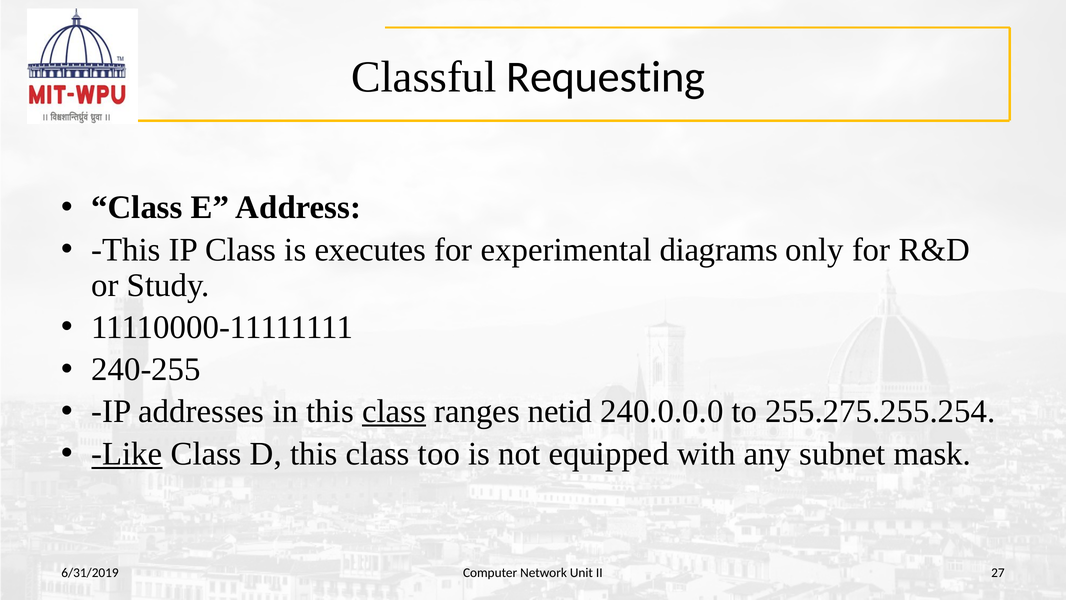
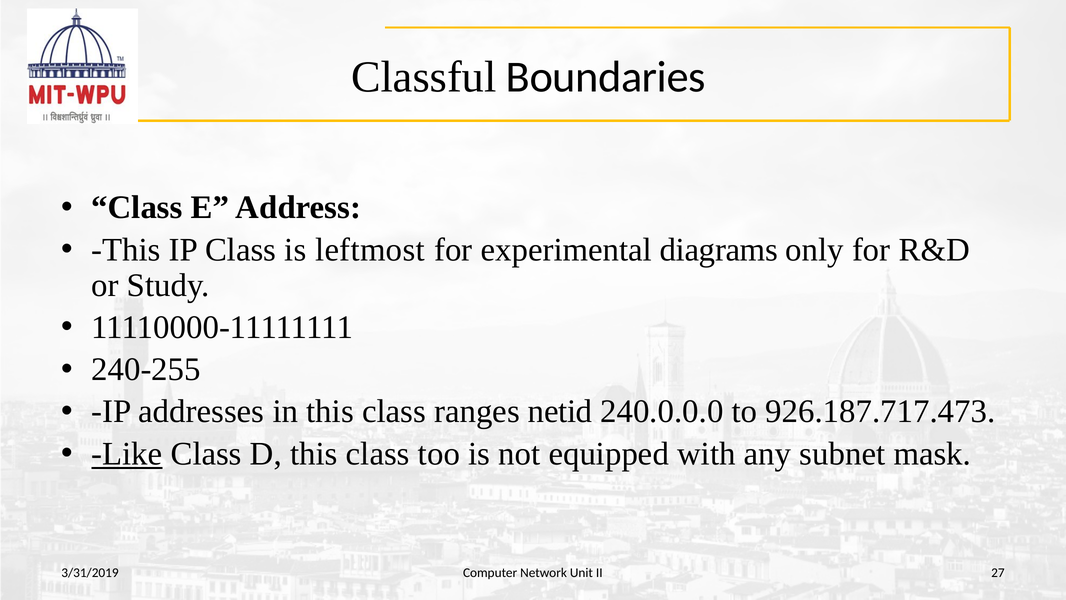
Requesting: Requesting -> Boundaries
executes: executes -> leftmost
class at (394, 411) underline: present -> none
255.275.255.254: 255.275.255.254 -> 926.187.717.473
6/31/2019: 6/31/2019 -> 3/31/2019
